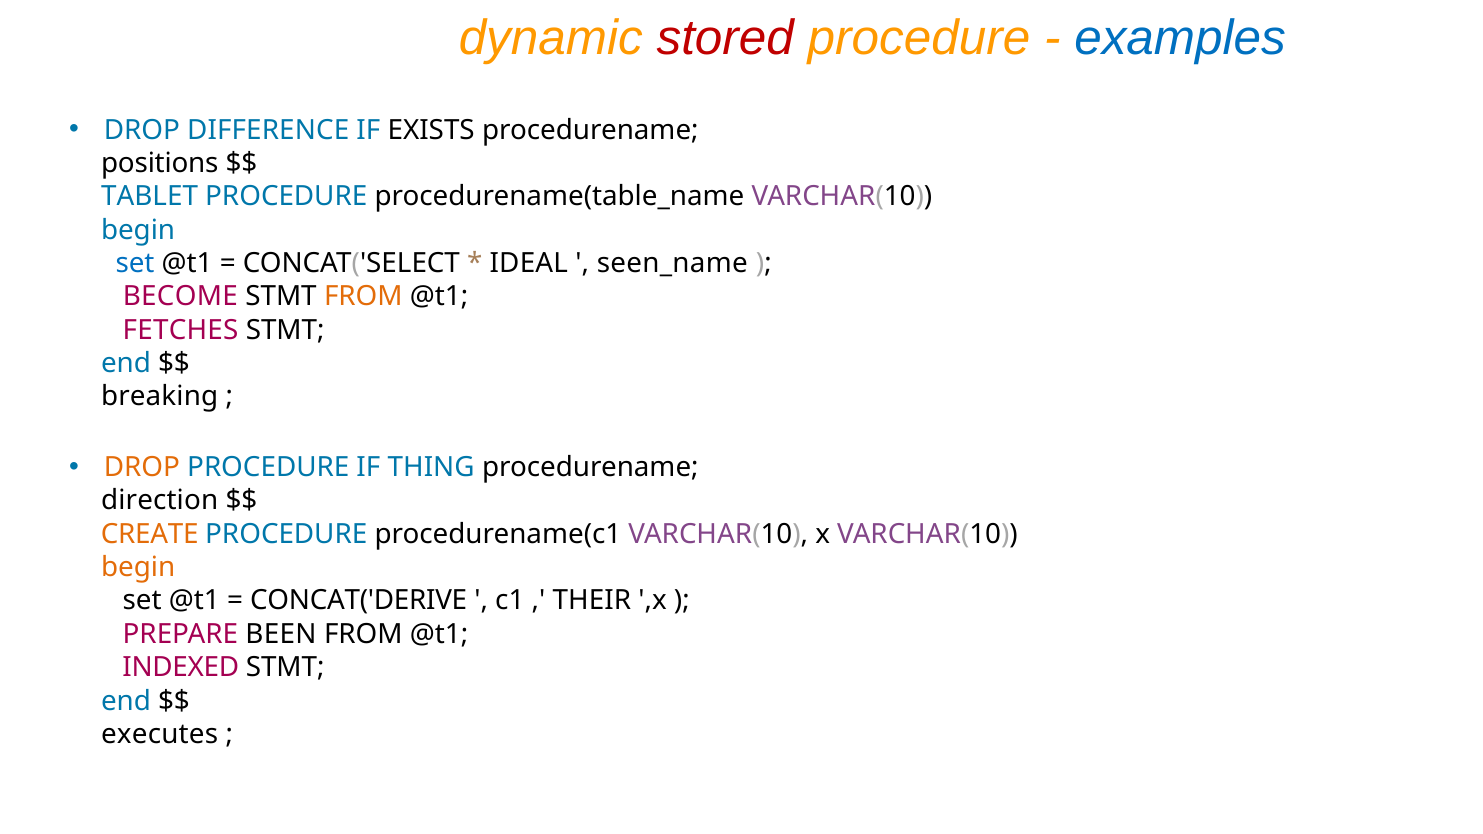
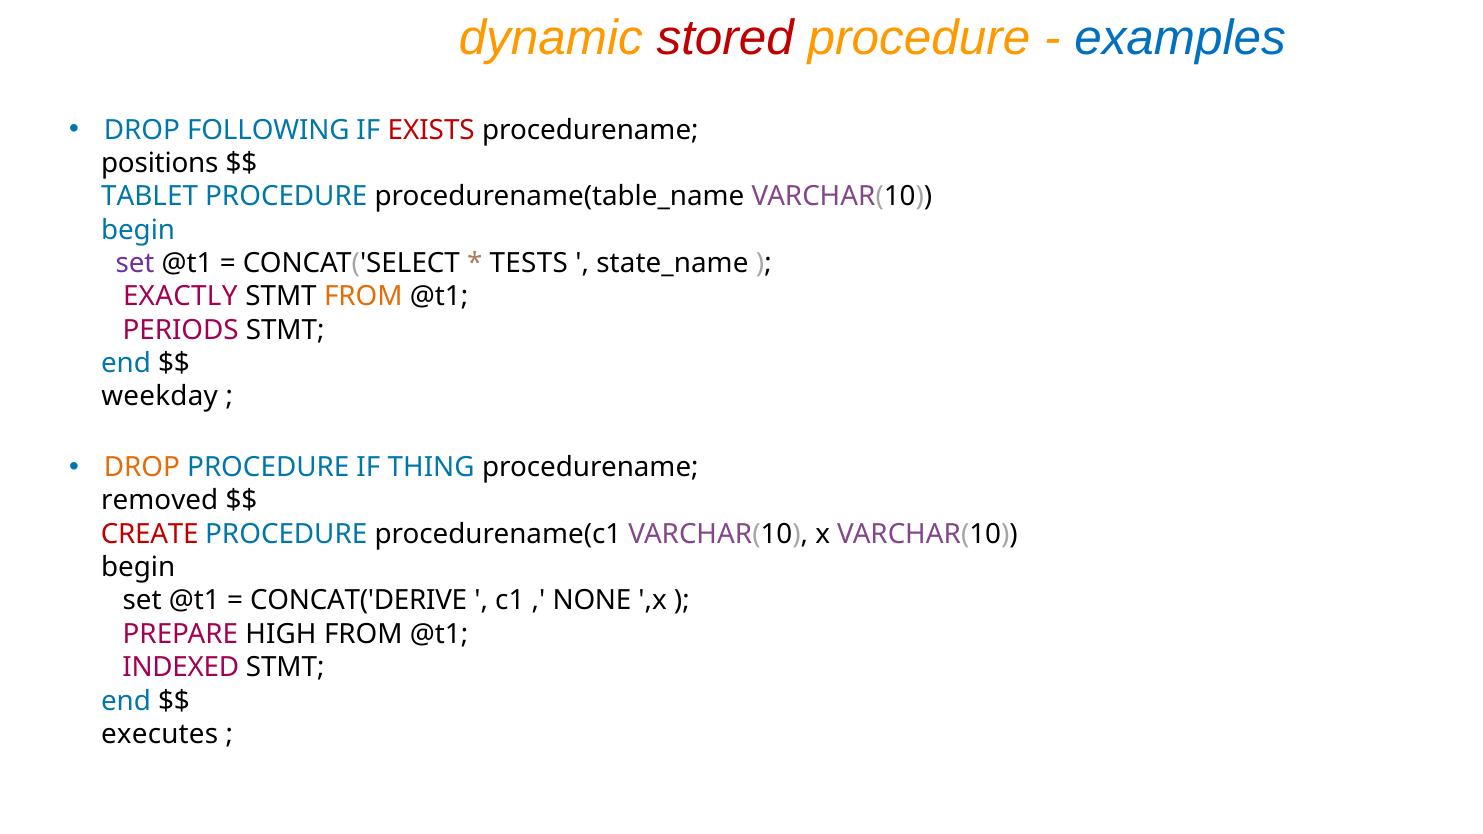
DIFFERENCE: DIFFERENCE -> FOLLOWING
EXISTS colour: black -> red
set at (135, 263) colour: blue -> purple
IDEAL: IDEAL -> TESTS
seen_name: seen_name -> state_name
BECOME: BECOME -> EXACTLY
FETCHES: FETCHES -> PERIODS
breaking: breaking -> weekday
direction: direction -> removed
CREATE colour: orange -> red
begin at (138, 568) colour: orange -> black
THEIR: THEIR -> NONE
BEEN: BEEN -> HIGH
